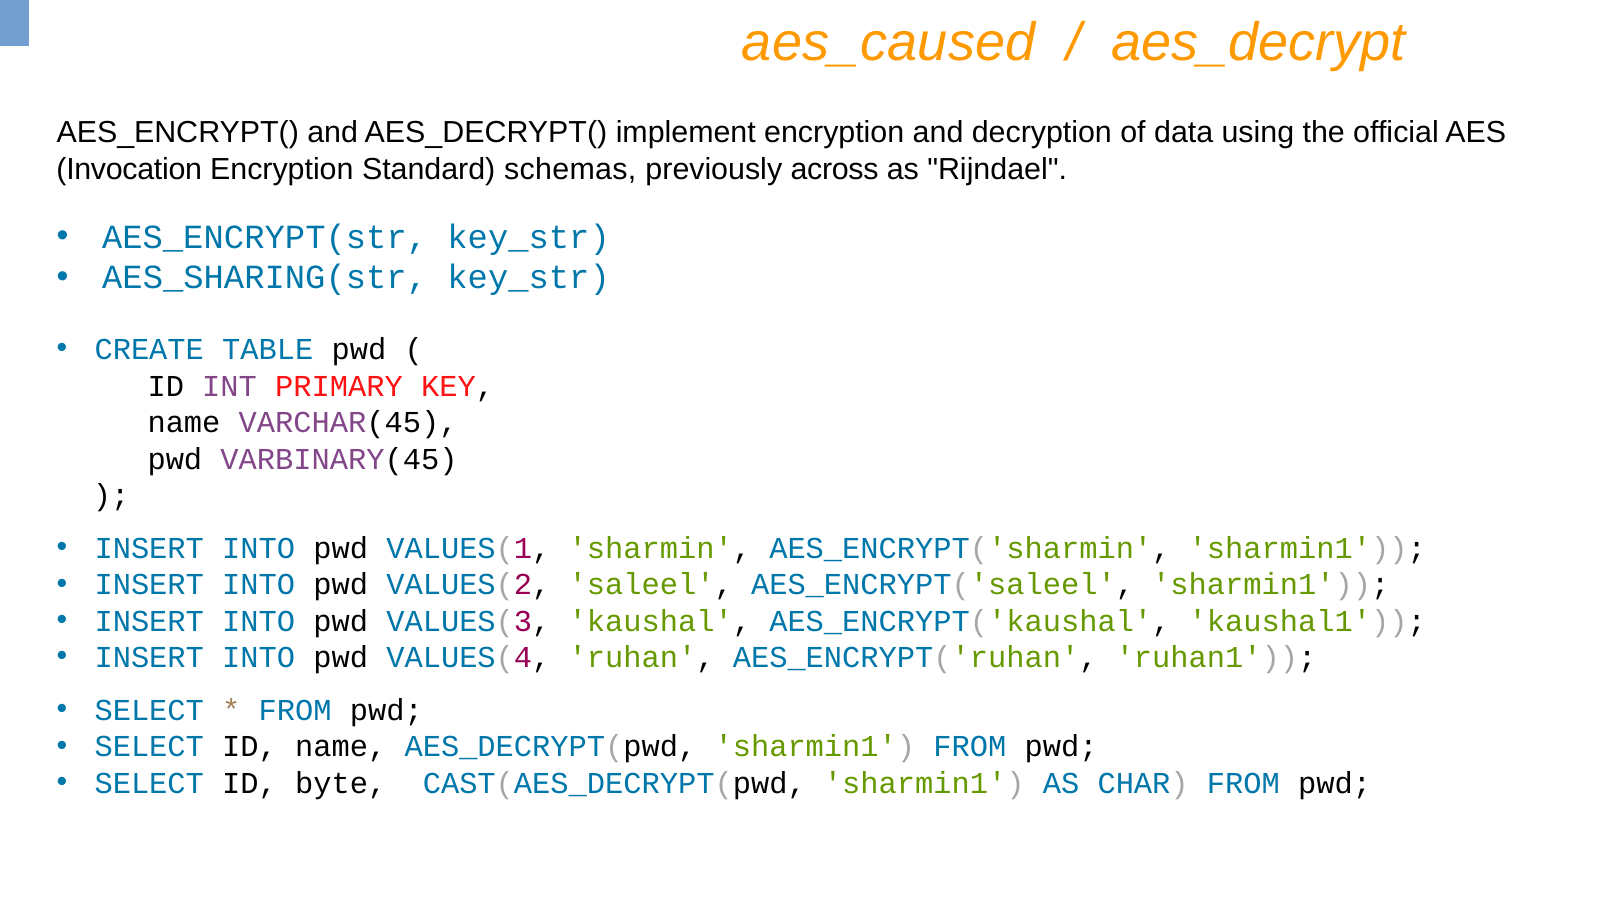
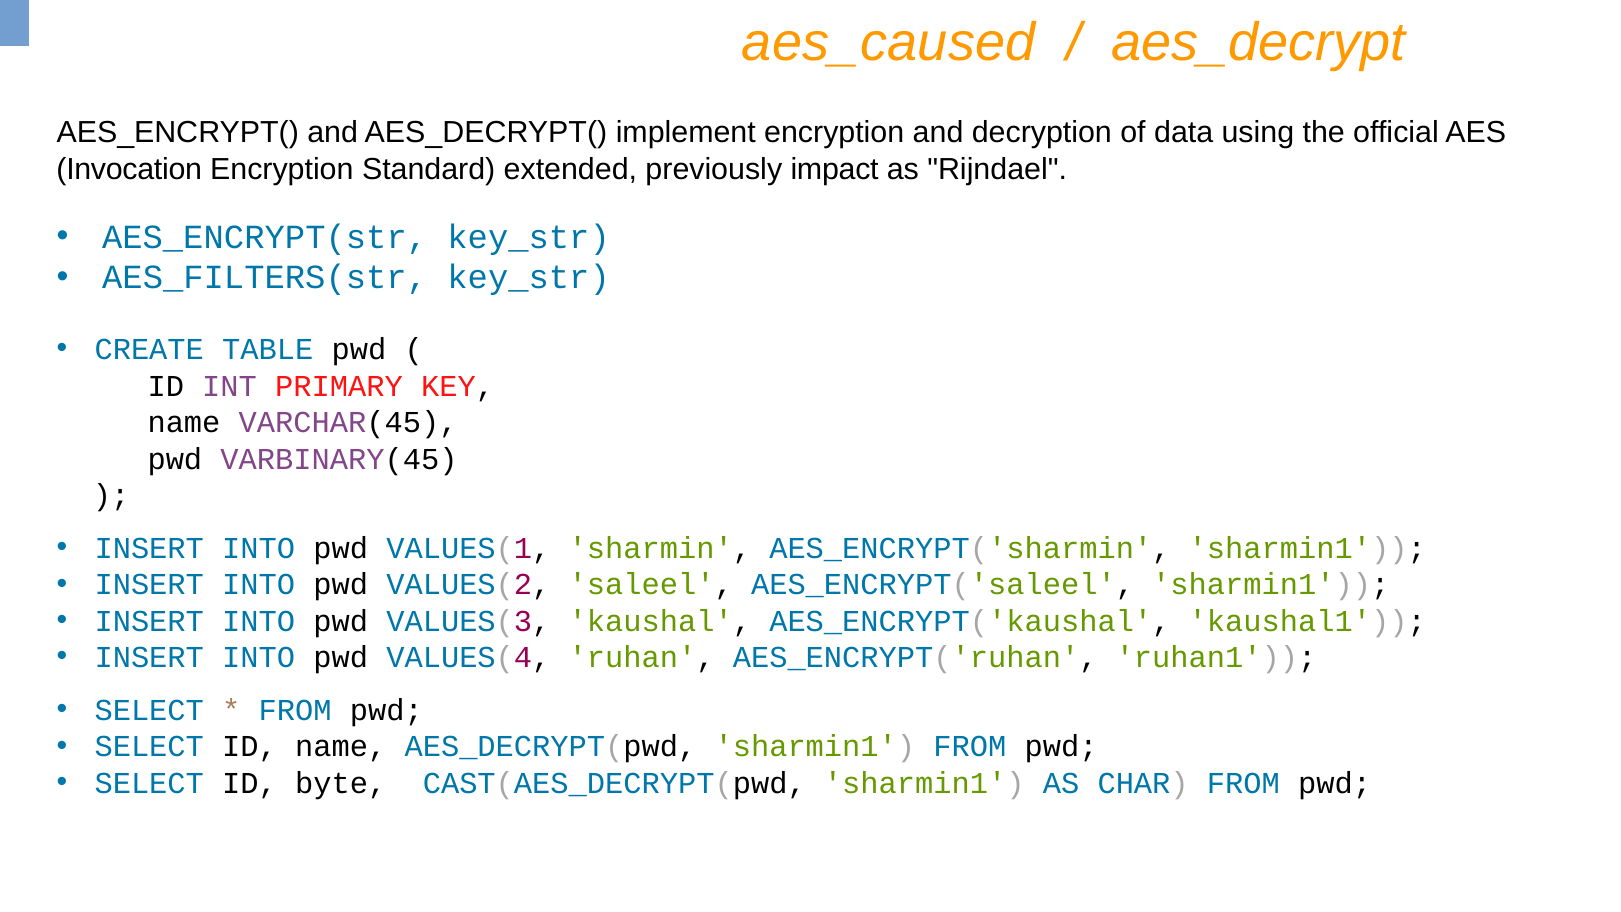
schemas: schemas -> extended
across: across -> impact
AES_SHARING(str: AES_SHARING(str -> AES_FILTERS(str
